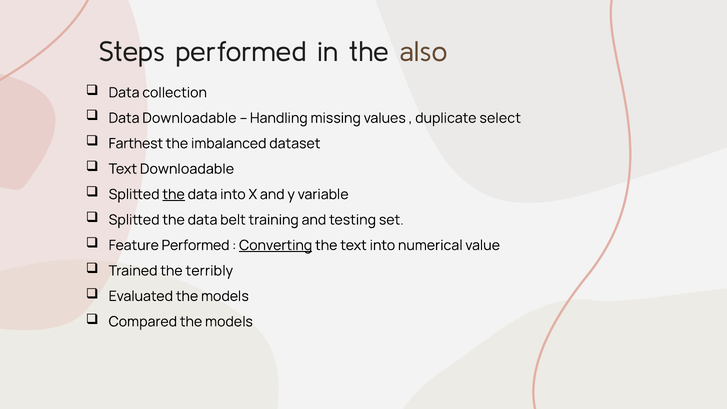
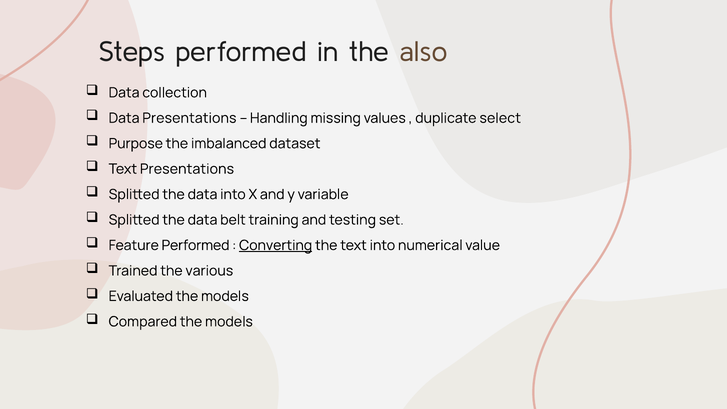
Data Downloadable: Downloadable -> Presentations
Farthest: Farthest -> Purpose
Text Downloadable: Downloadable -> Presentations
the at (174, 194) underline: present -> none
terribly: terribly -> various
